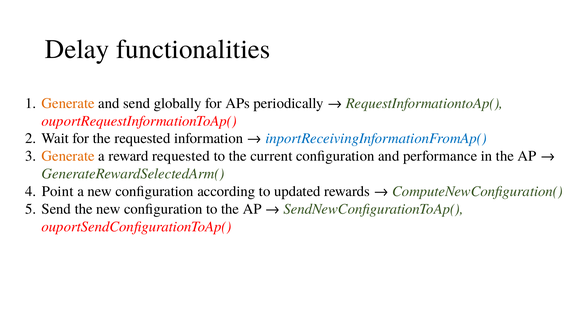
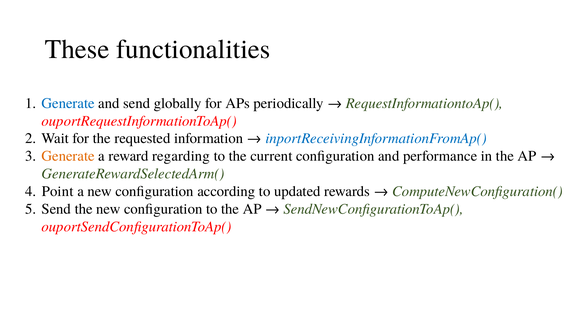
Delay: Delay -> These
Generate at (68, 103) colour: orange -> blue
reward requested: requested -> regarding
